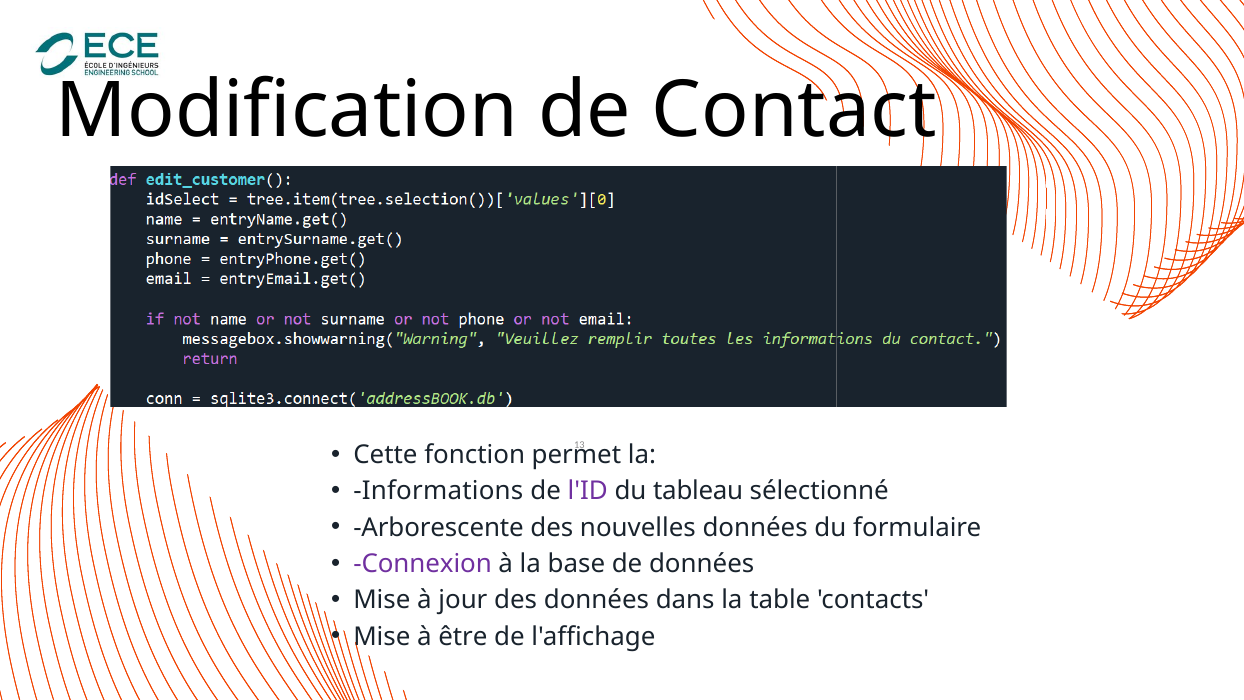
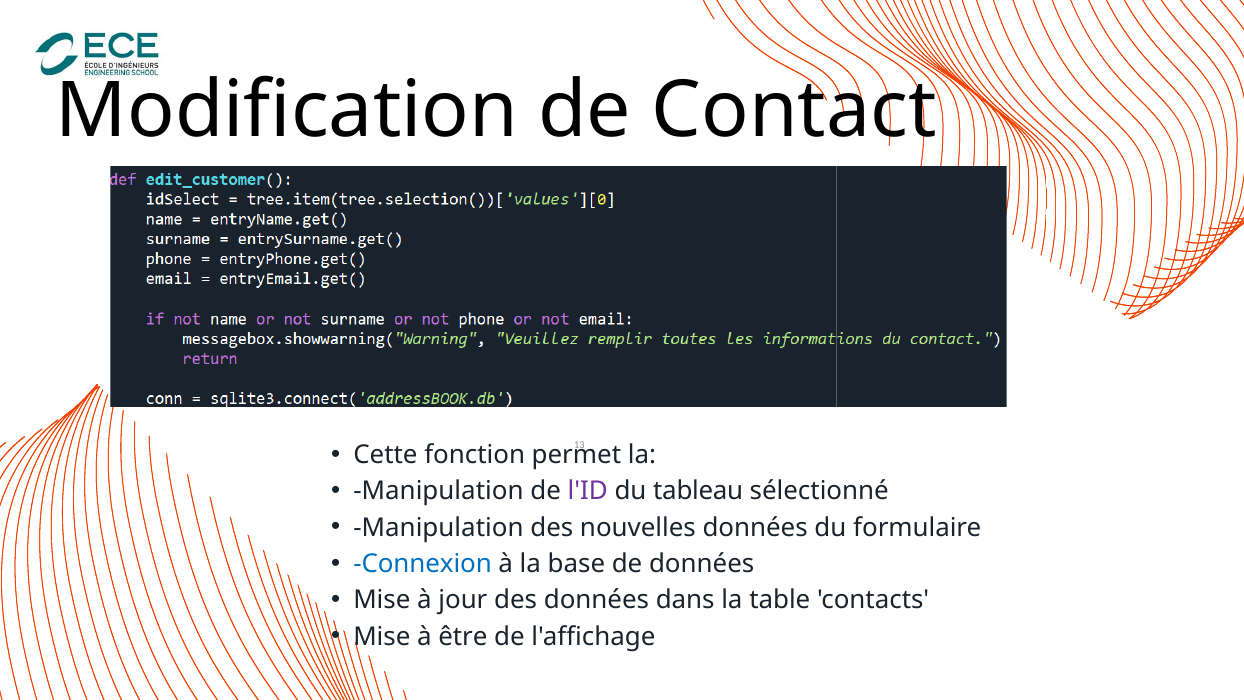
Informations at (438, 491): Informations -> Manipulation
Arborescente at (439, 527): Arborescente -> Manipulation
Connexion colour: purple -> blue
